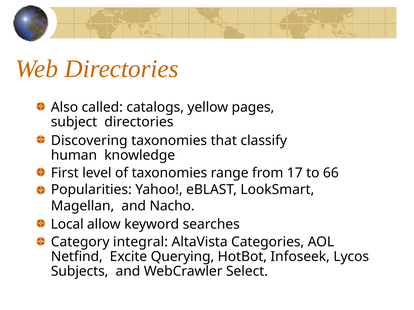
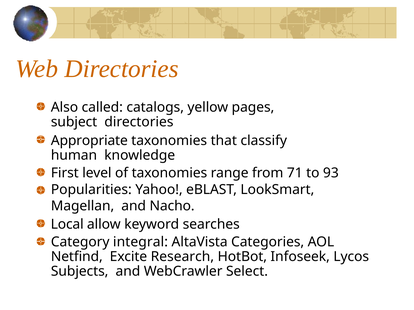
Discovering: Discovering -> Appropriate
17: 17 -> 71
66: 66 -> 93
Querying: Querying -> Research
